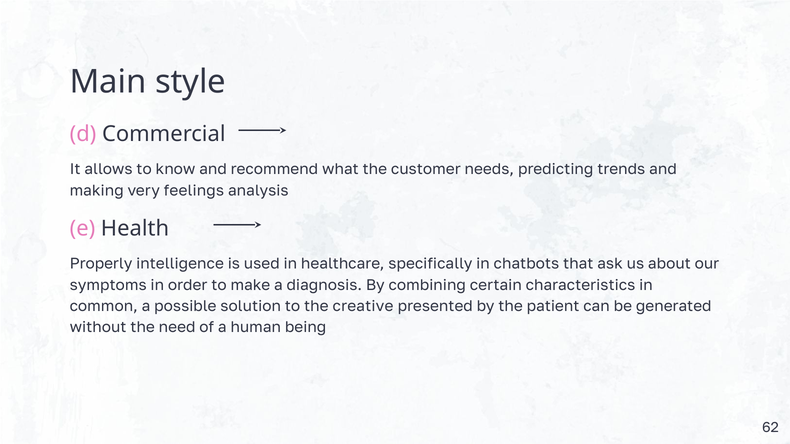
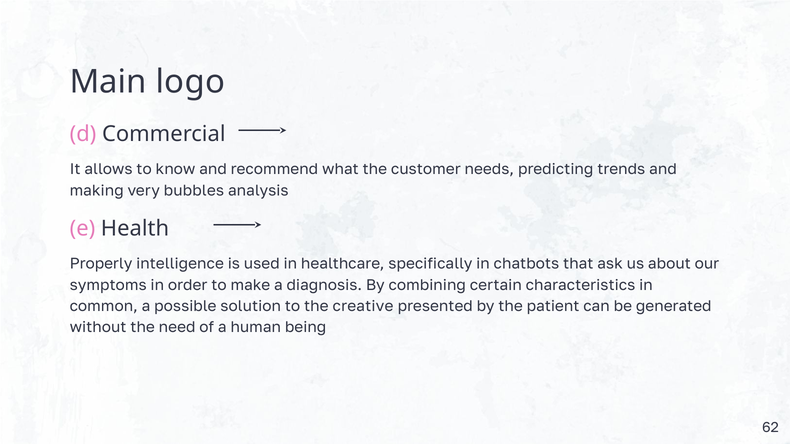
style: style -> logo
feelings: feelings -> bubbles
